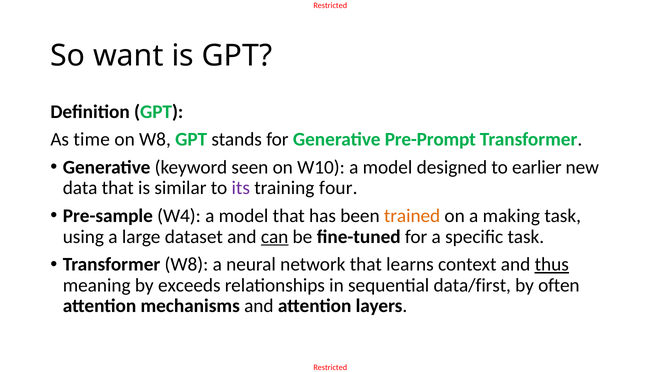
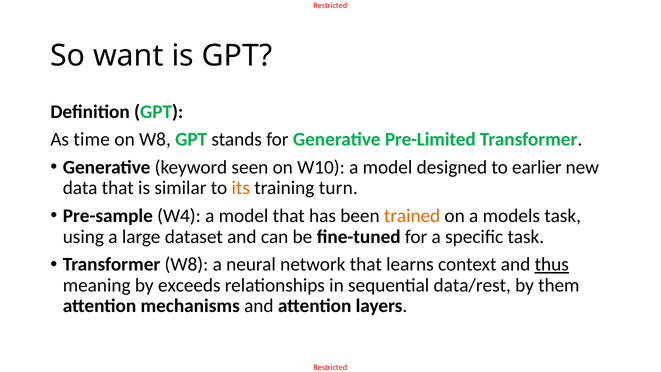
Pre-Prompt: Pre-Prompt -> Pre-Limited
its colour: purple -> orange
four: four -> turn
making: making -> models
can underline: present -> none
data/first: data/first -> data/rest
often: often -> them
